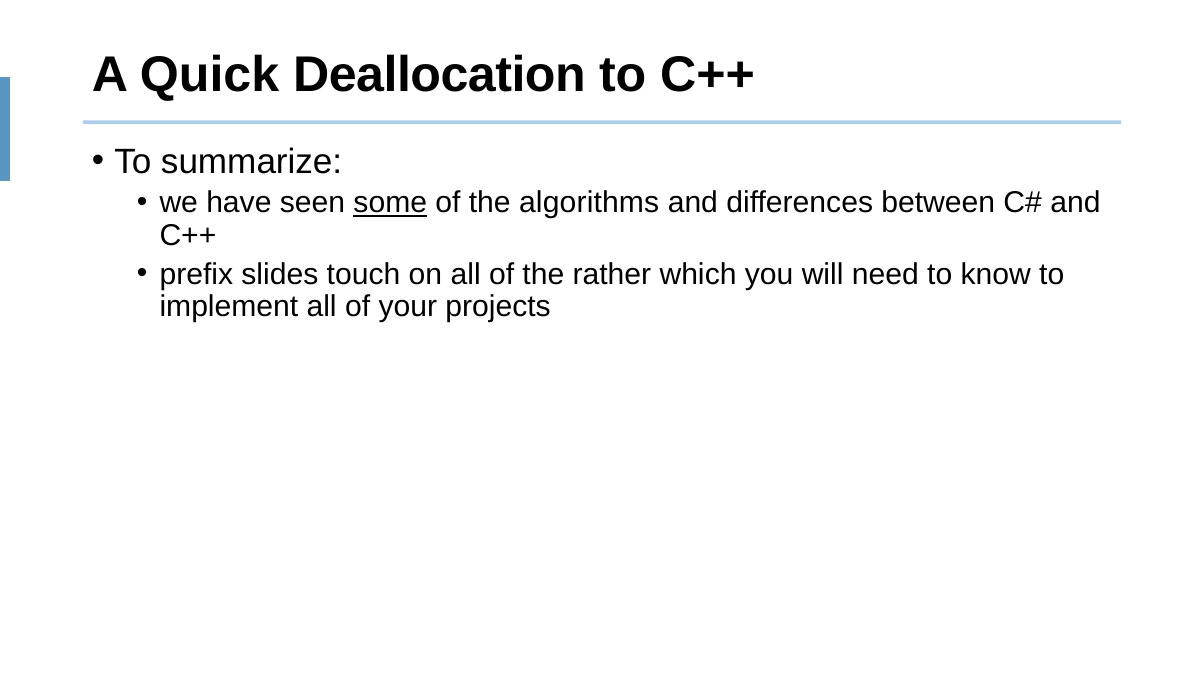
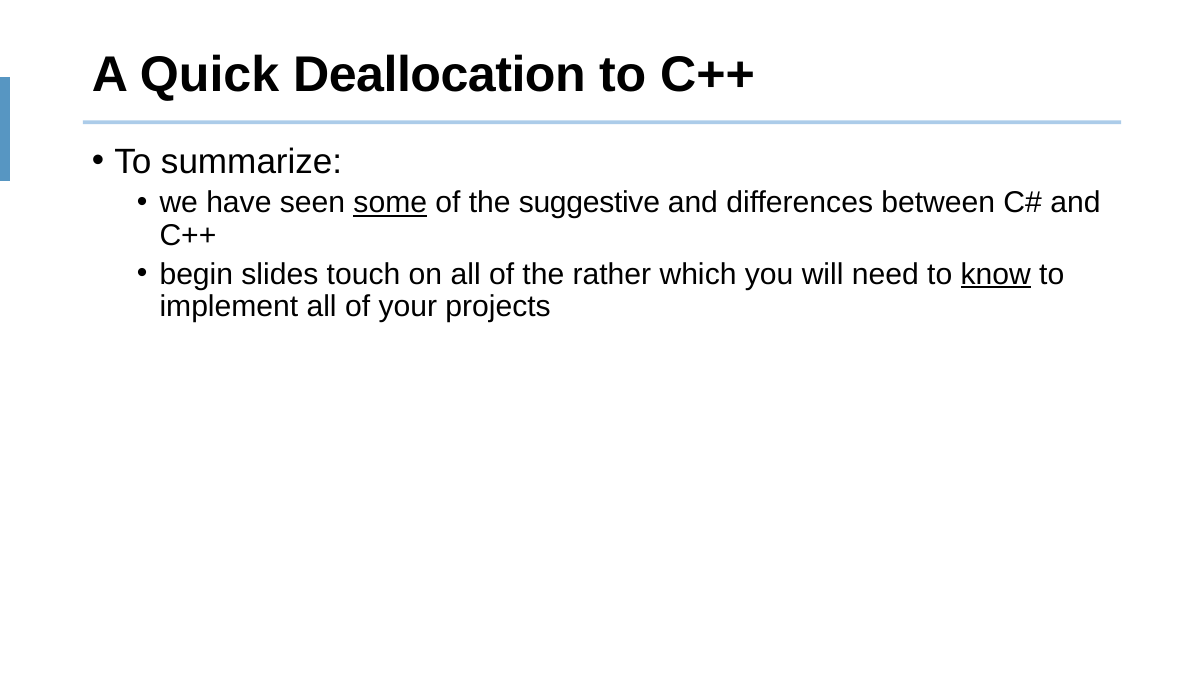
algorithms: algorithms -> suggestive
prefix: prefix -> begin
know underline: none -> present
